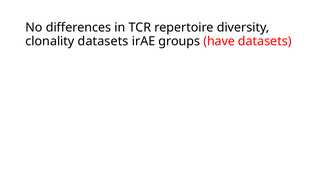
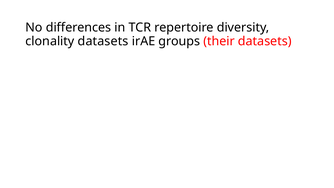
have: have -> their
